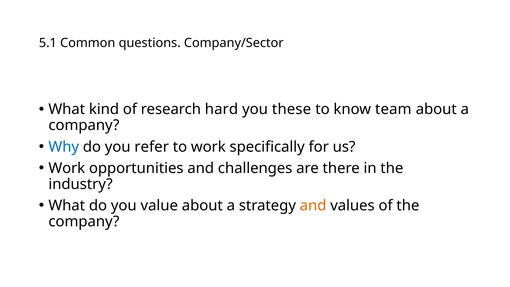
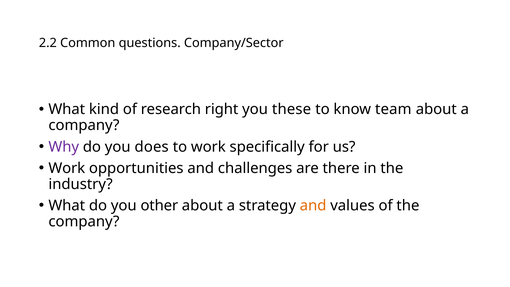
5.1: 5.1 -> 2.2
hard: hard -> right
Why colour: blue -> purple
refer: refer -> does
value: value -> other
